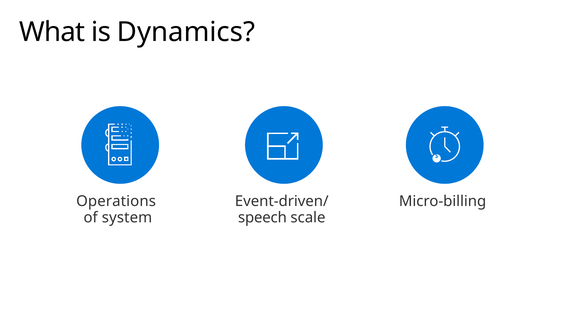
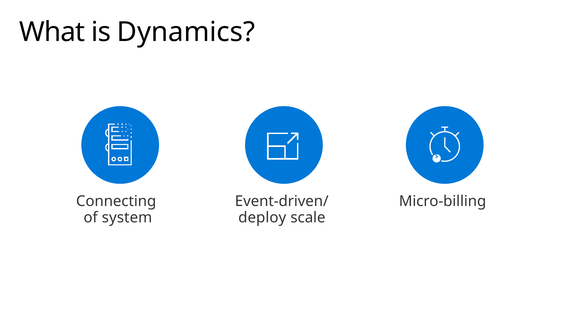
Operations: Operations -> Connecting
speech: speech -> deploy
